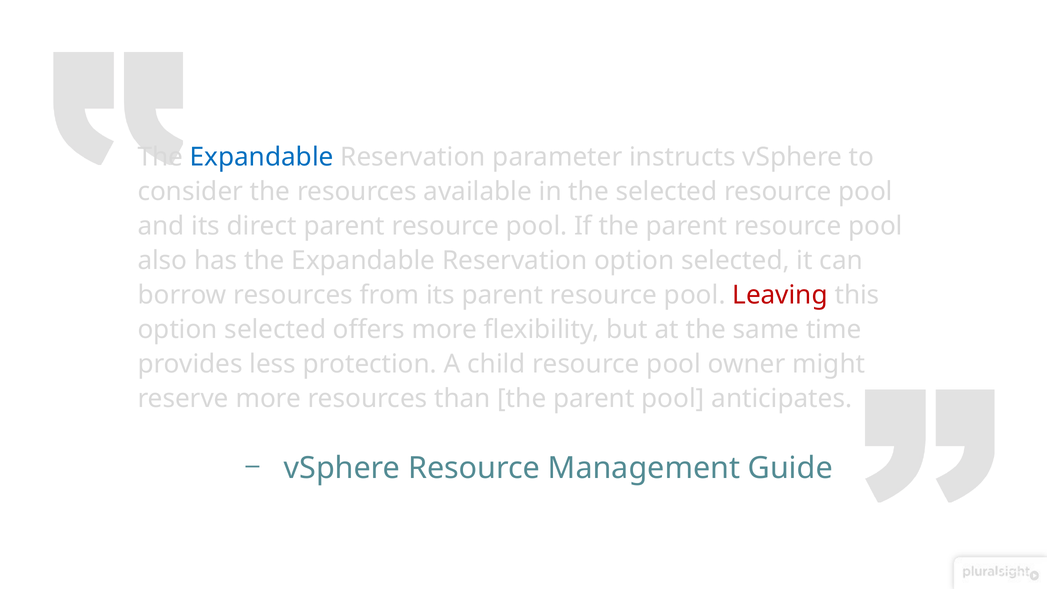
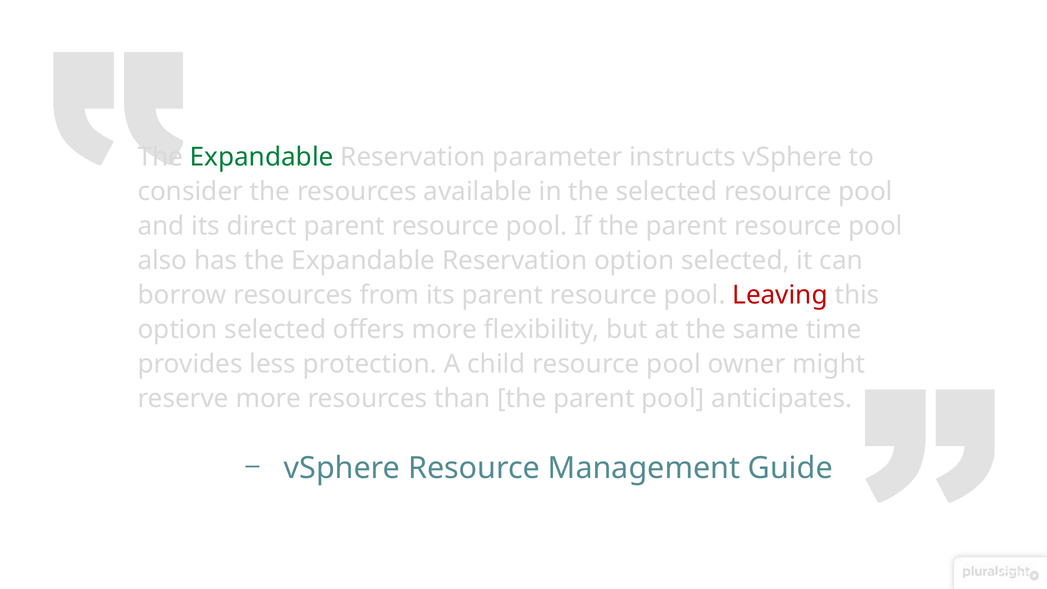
Expandable at (262, 157) colour: blue -> green
